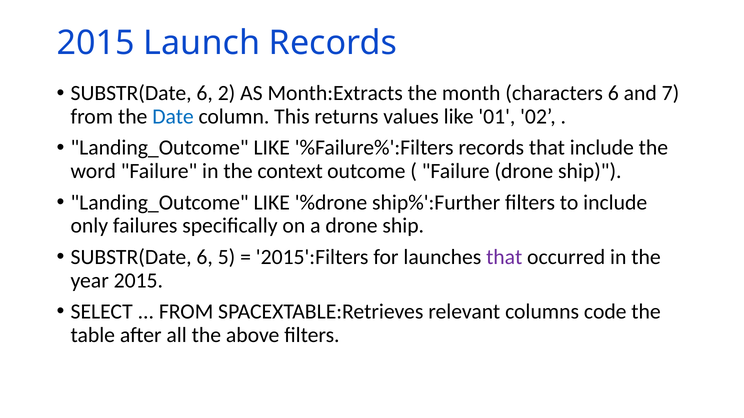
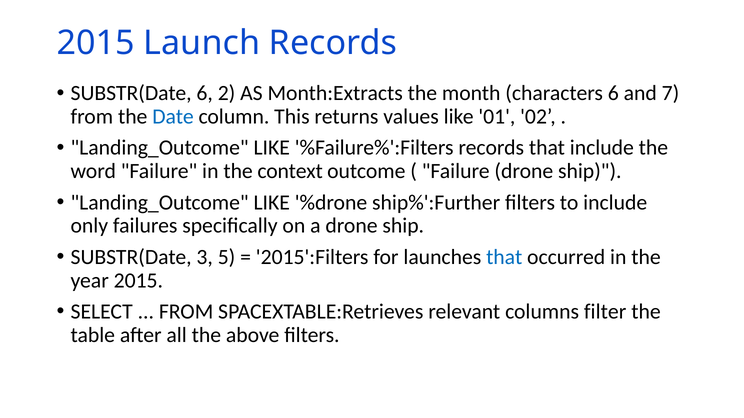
6 at (205, 257): 6 -> 3
that at (504, 257) colour: purple -> blue
code: code -> filter
